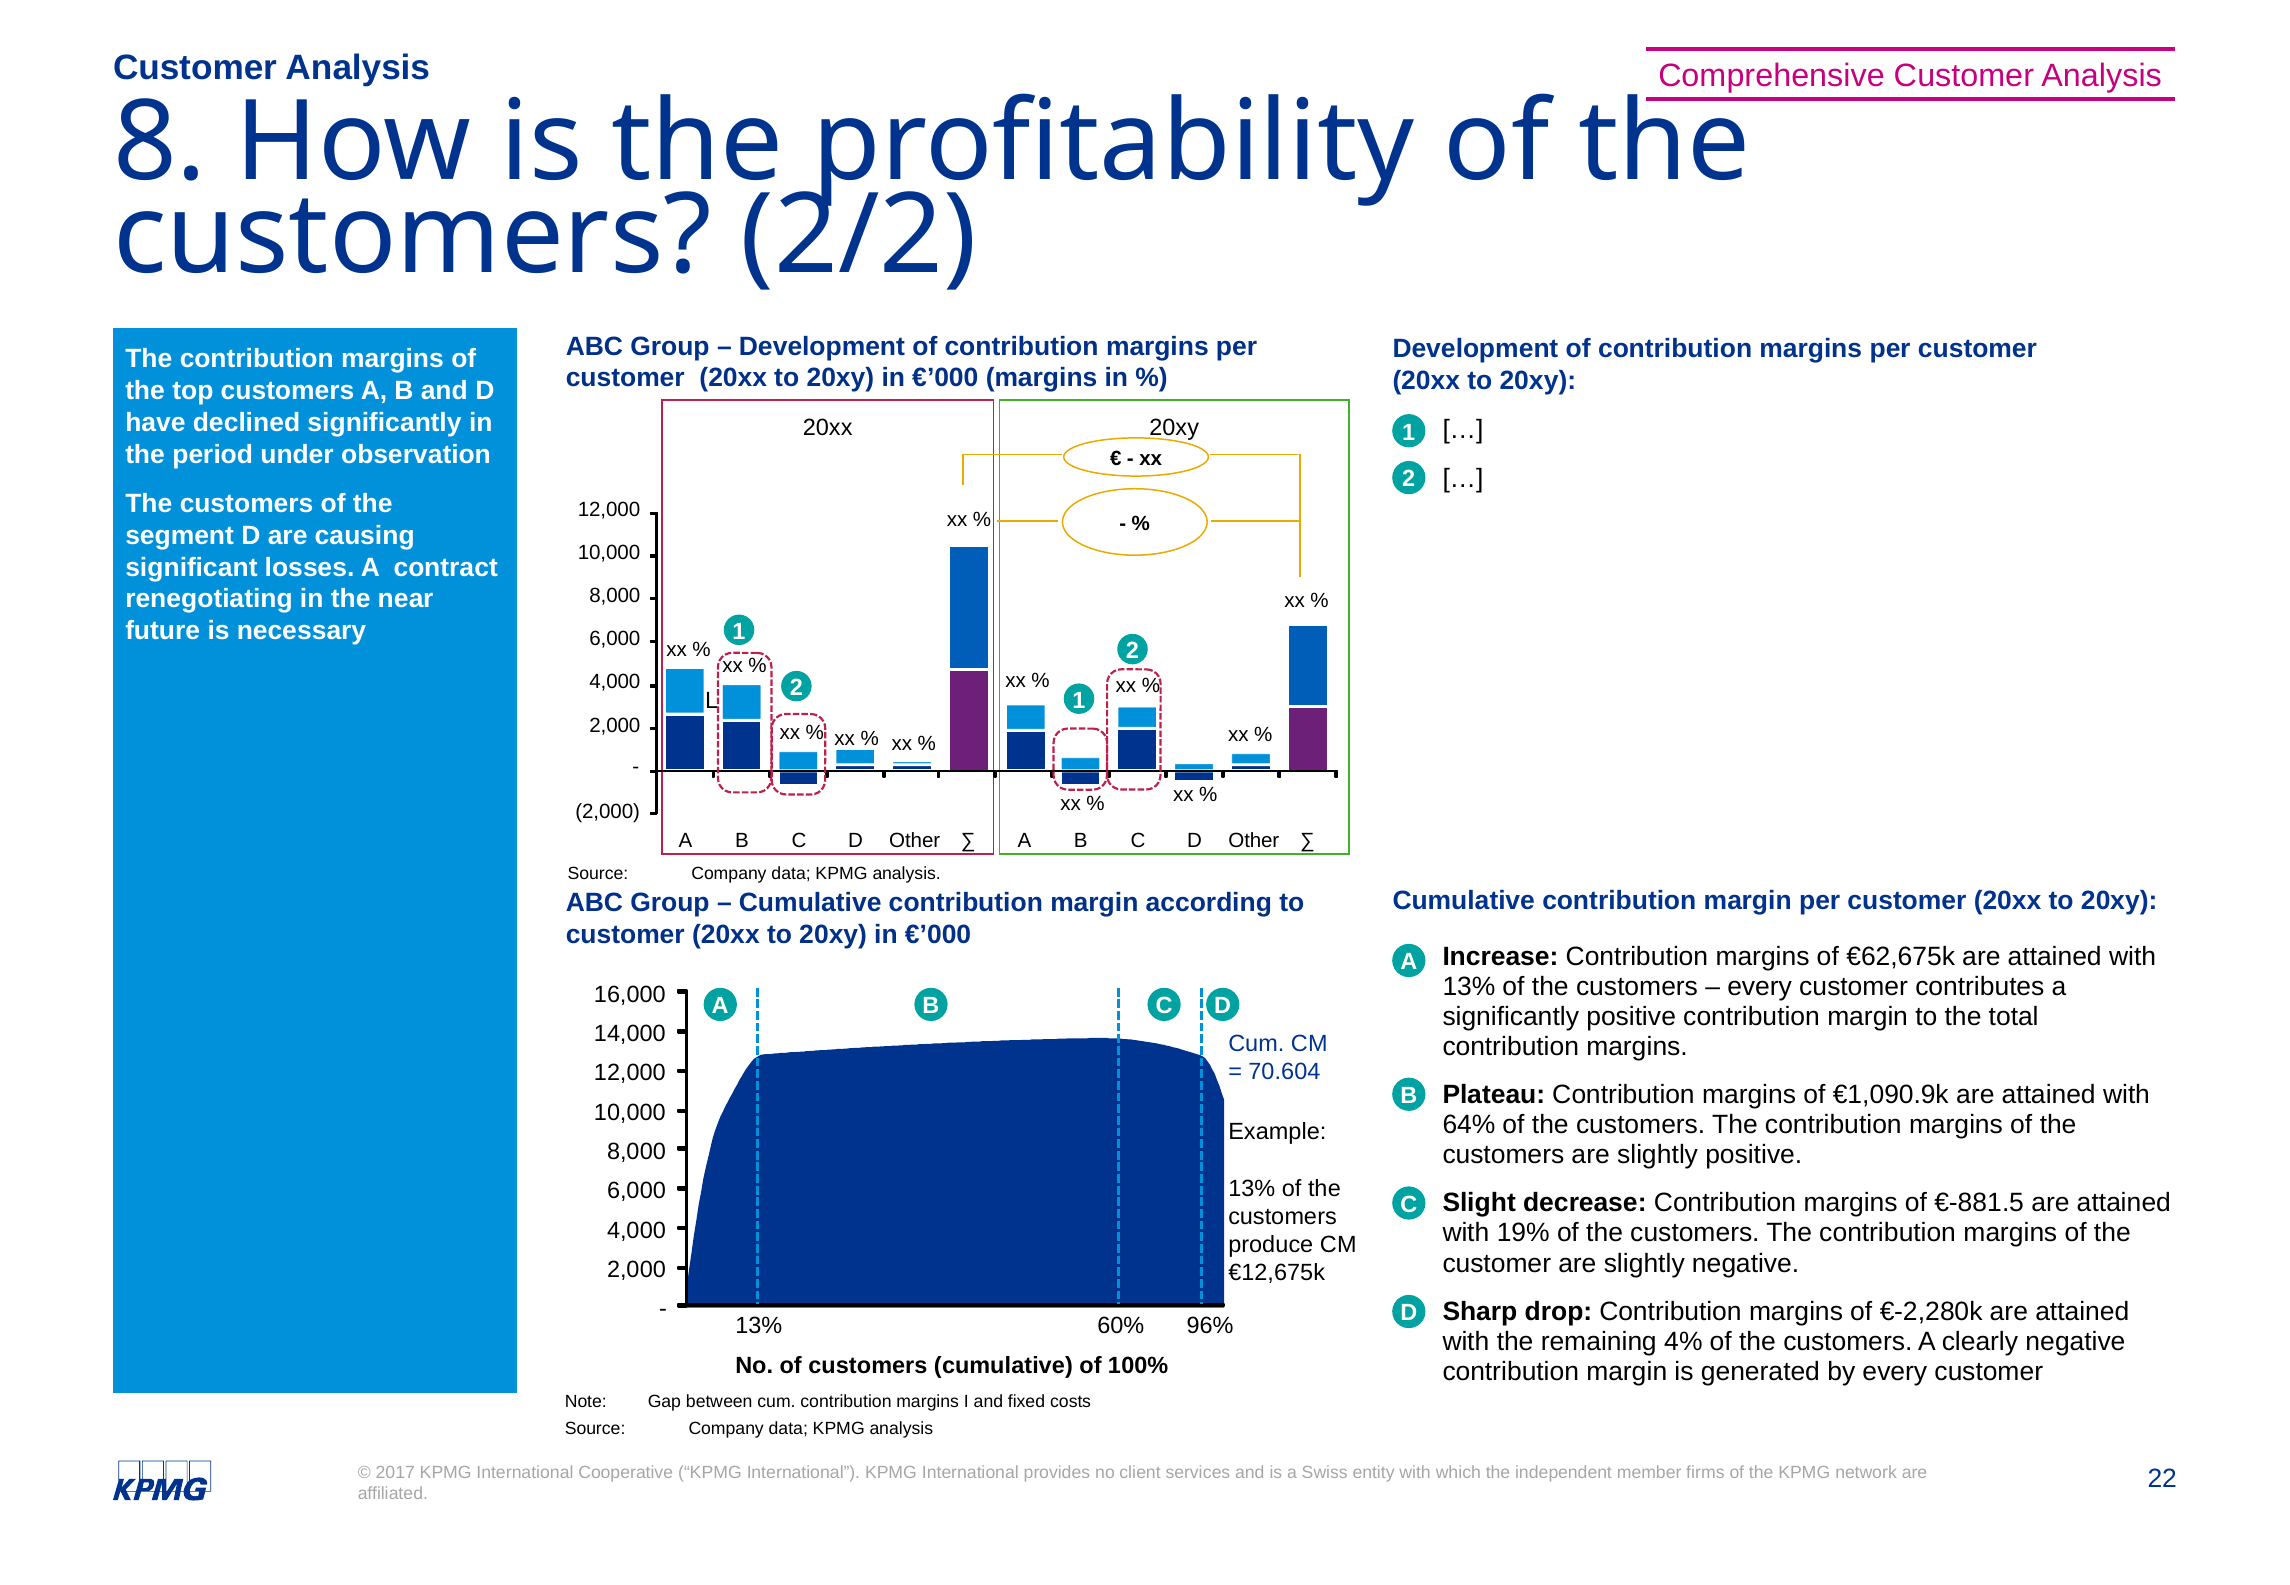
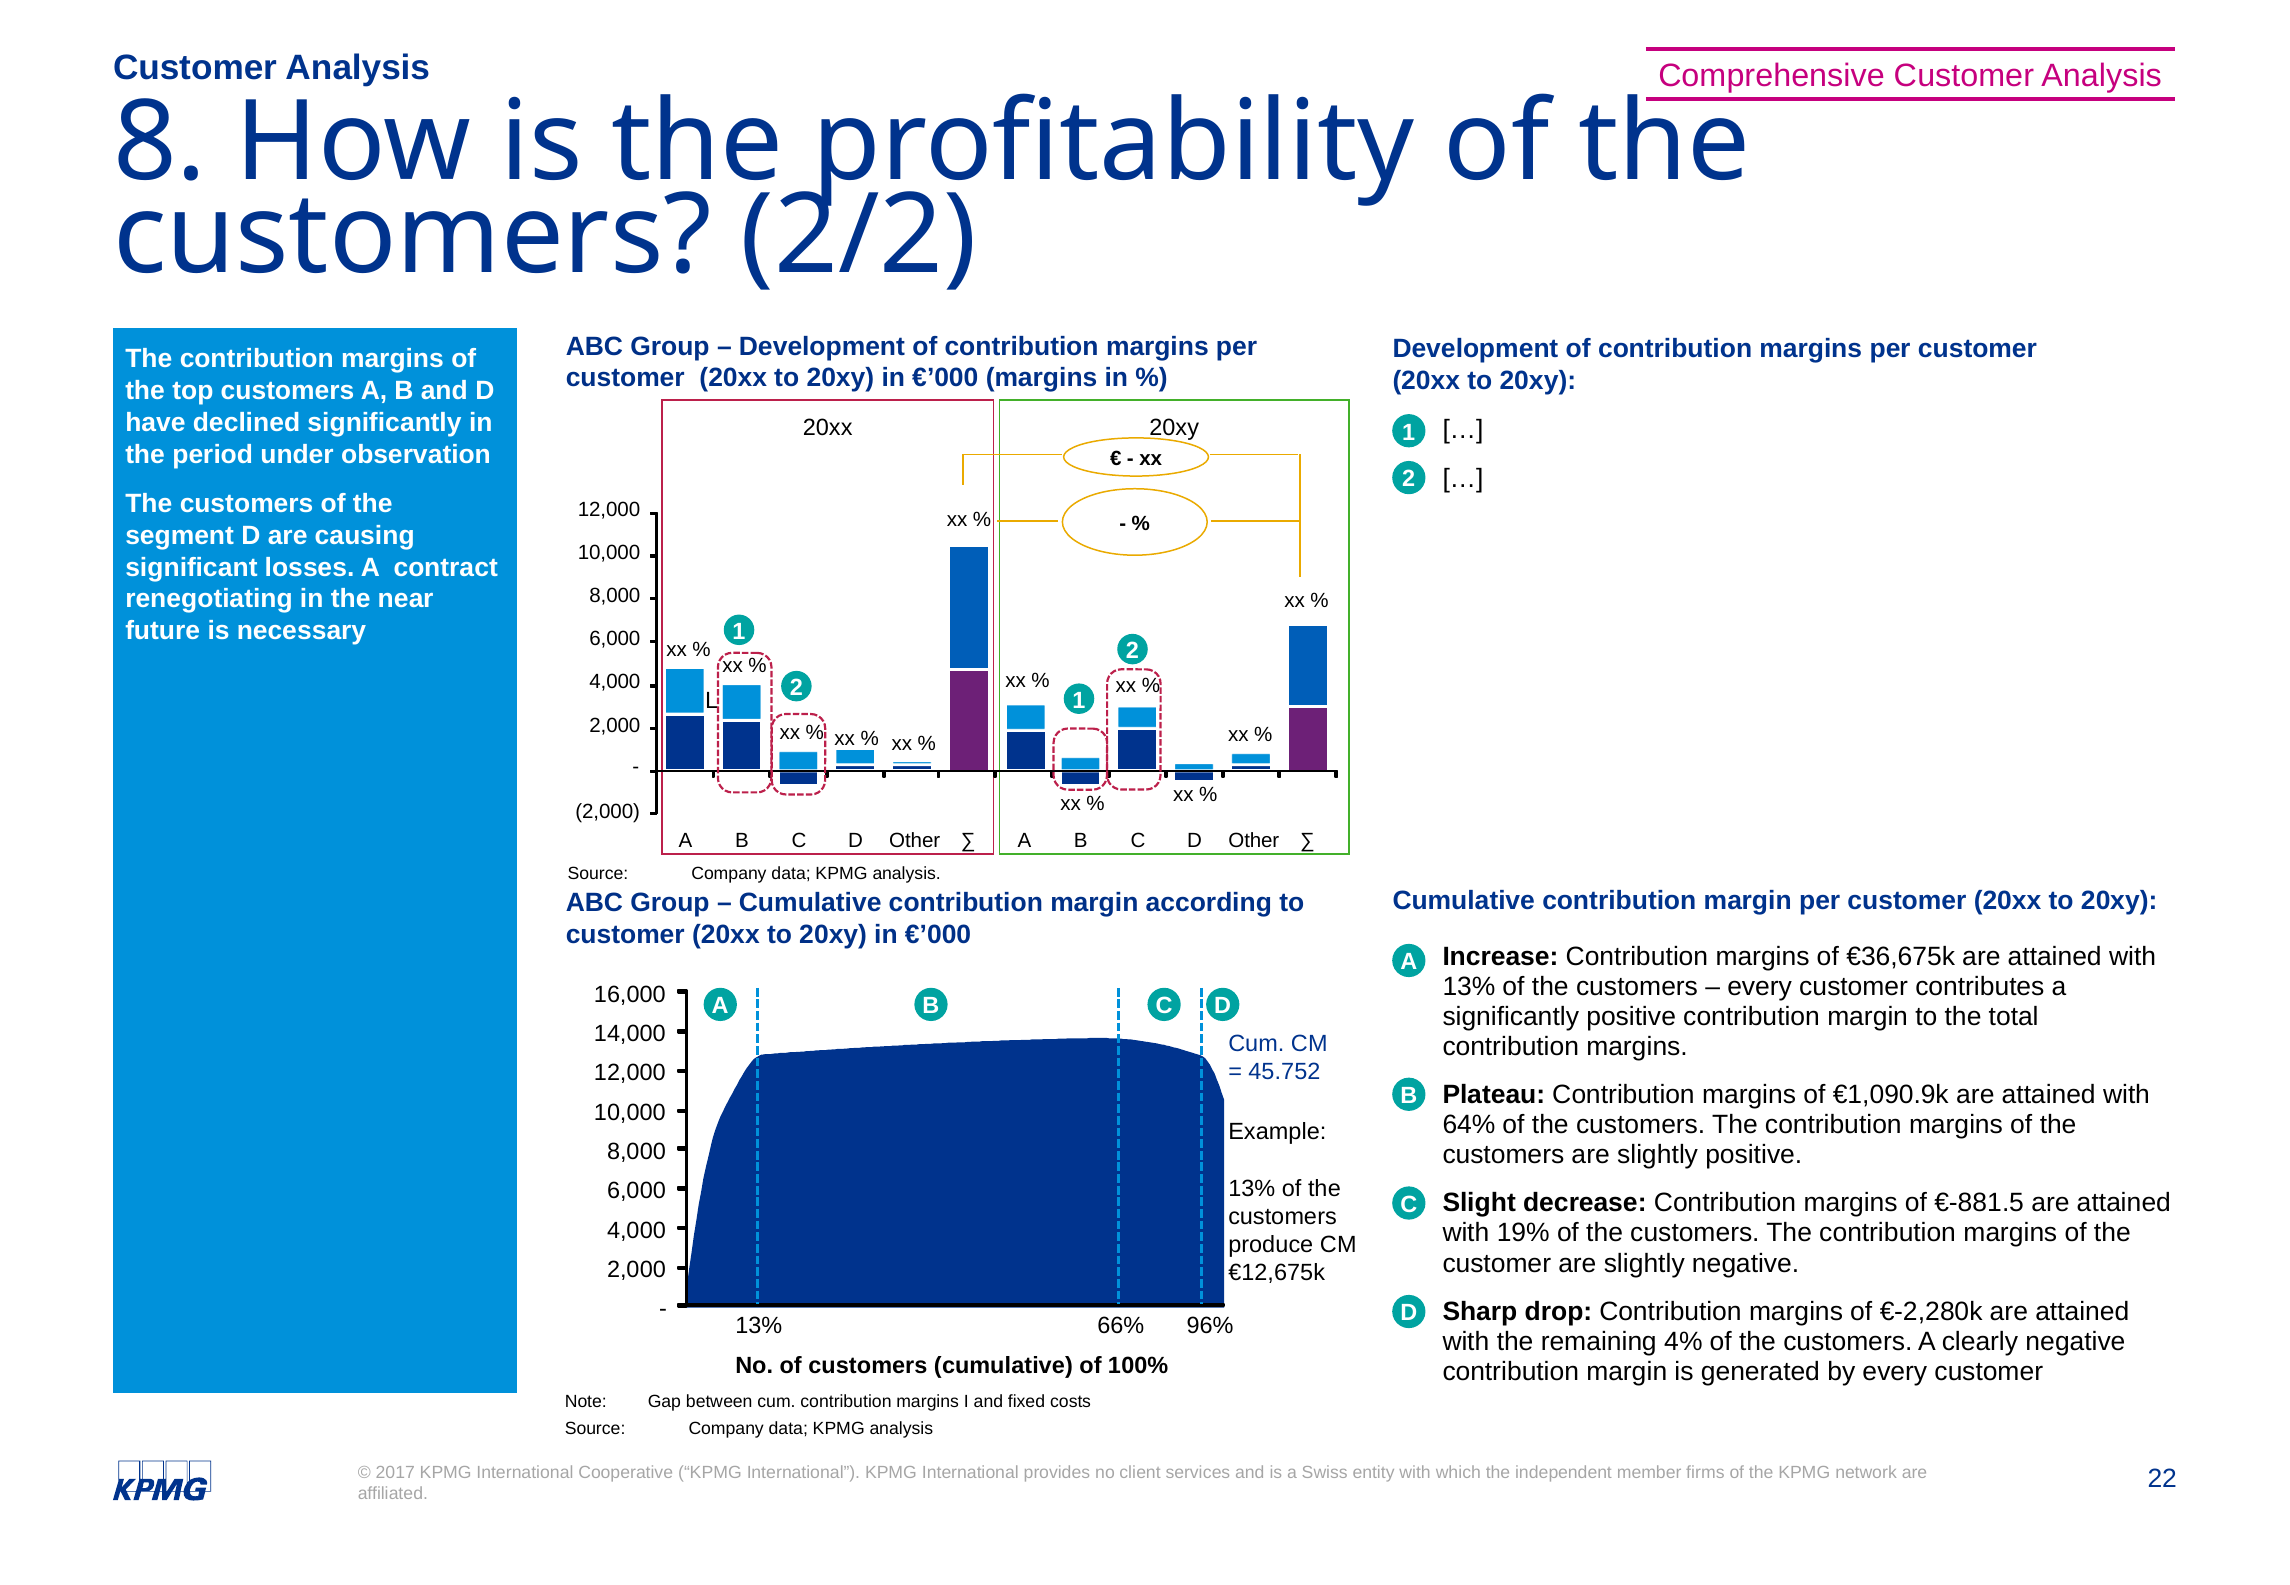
€62,675k: €62,675k -> €36,675k
70.604: 70.604 -> 45.752
60%: 60% -> 66%
